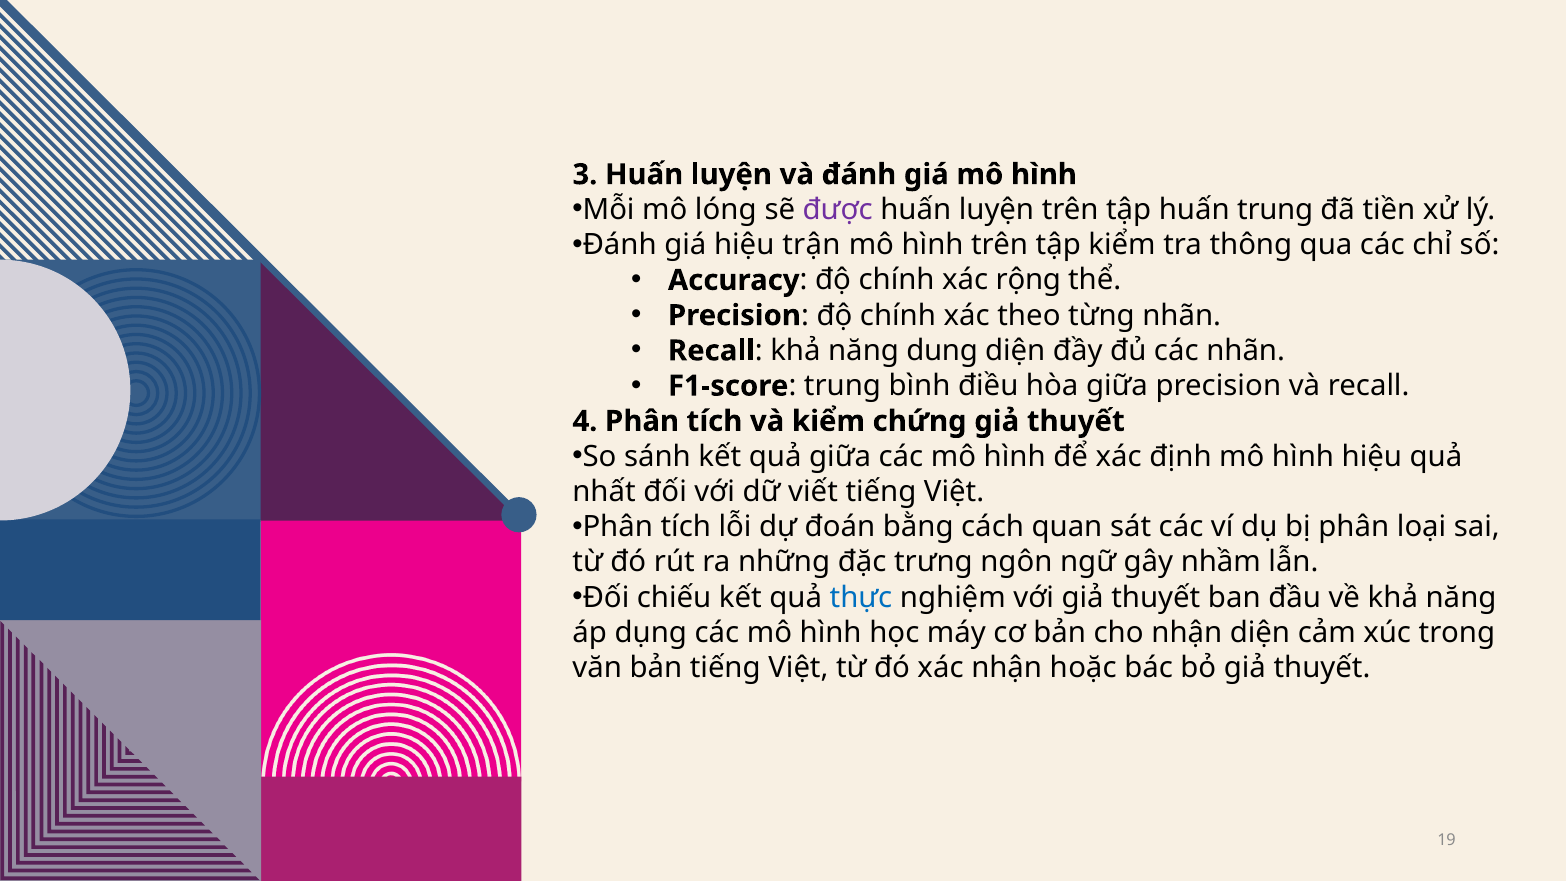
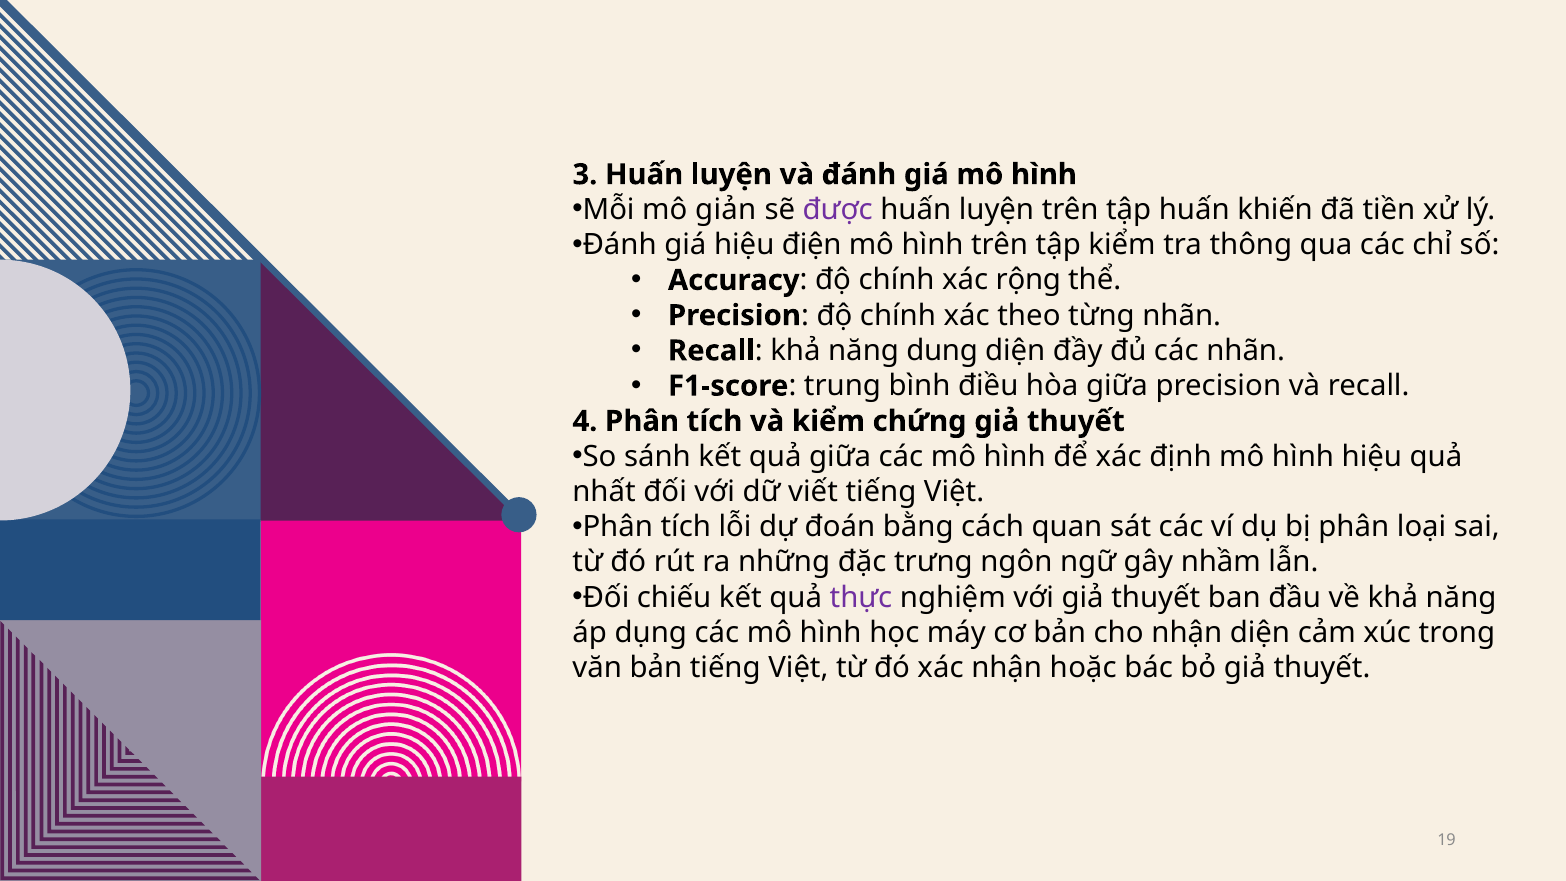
lóng: lóng -> giản
huấn trung: trung -> khiến
trận: trận -> điện
thực colour: blue -> purple
